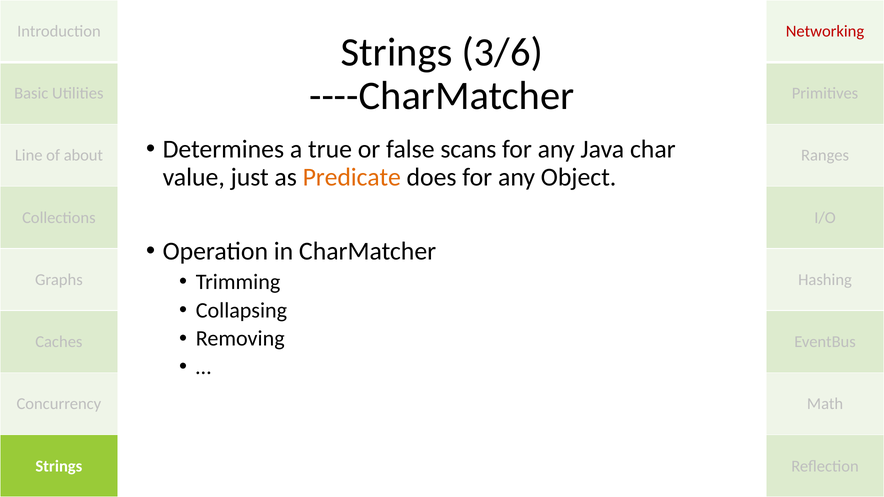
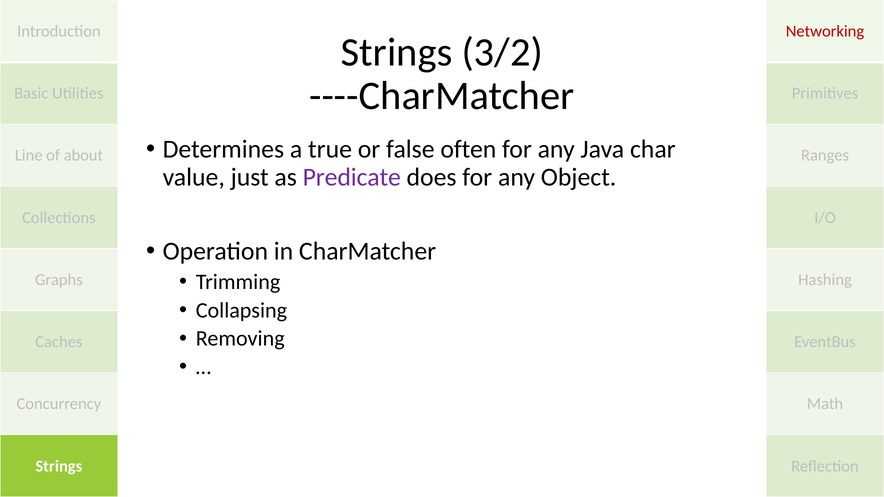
3/6: 3/6 -> 3/2
scans: scans -> often
Predicate colour: orange -> purple
